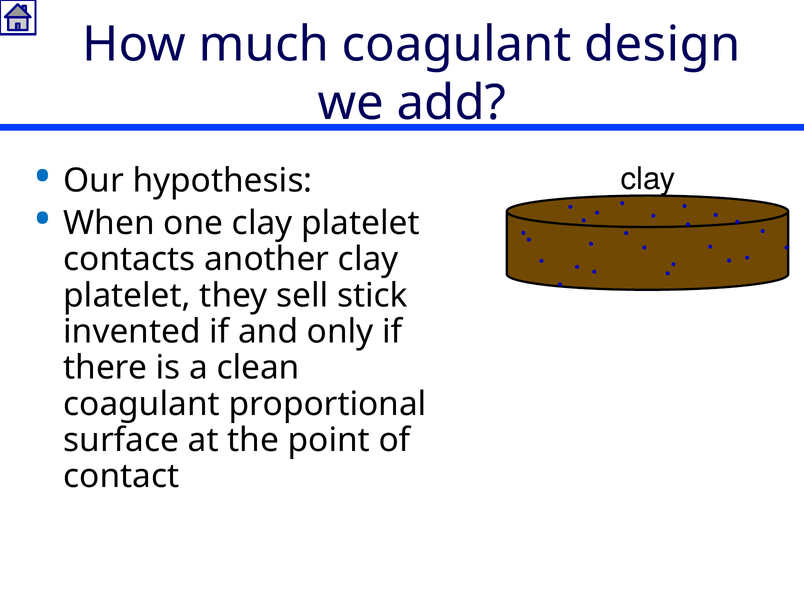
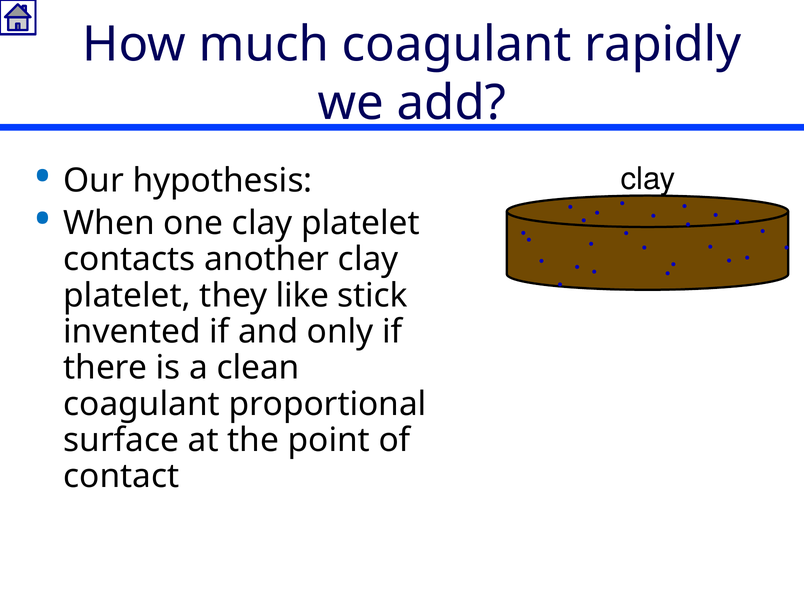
design: design -> rapidly
sell: sell -> like
